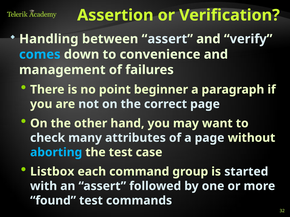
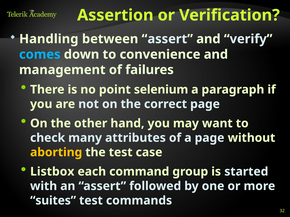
beginner: beginner -> selenium
aborting colour: light blue -> yellow
found: found -> suites
